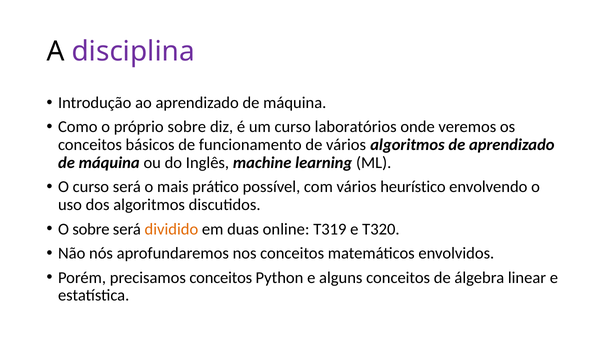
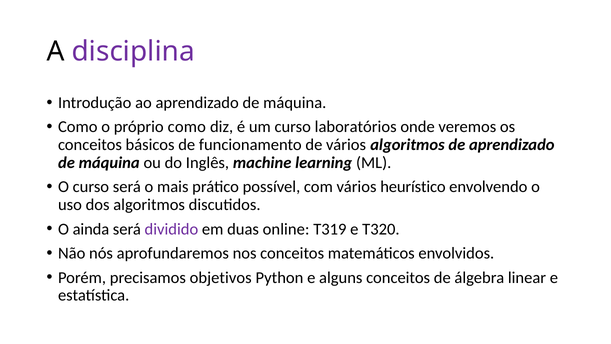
próprio sobre: sobre -> como
O sobre: sobre -> ainda
dividido colour: orange -> purple
precisamos conceitos: conceitos -> objetivos
